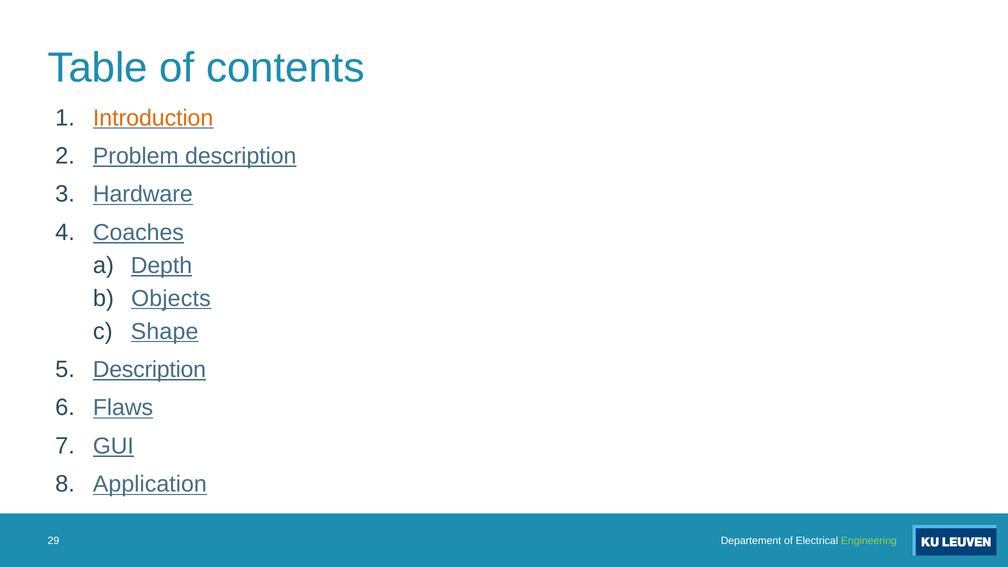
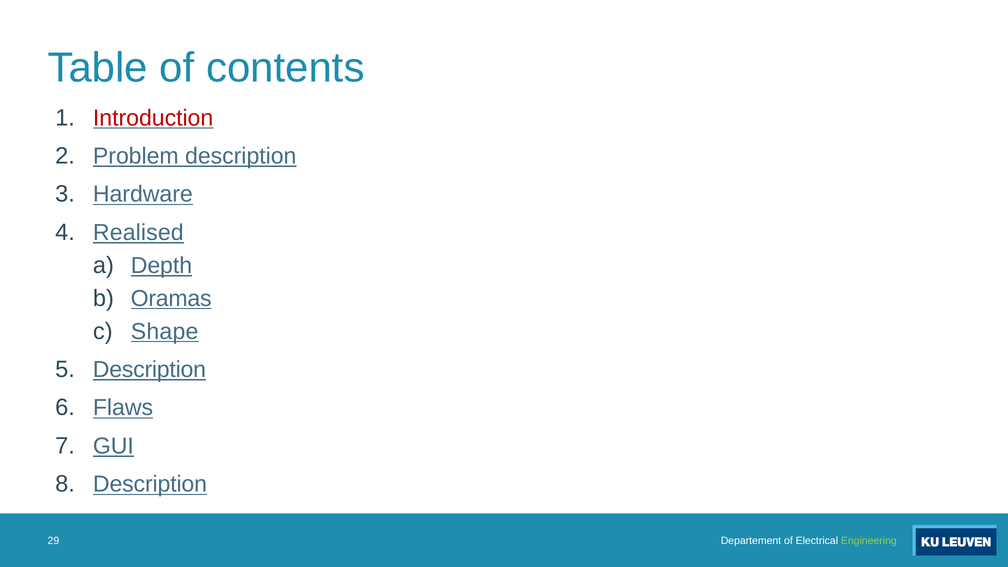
Introduction colour: orange -> red
Coaches: Coaches -> Realised
Objects: Objects -> Oramas
Application at (150, 484): Application -> Description
